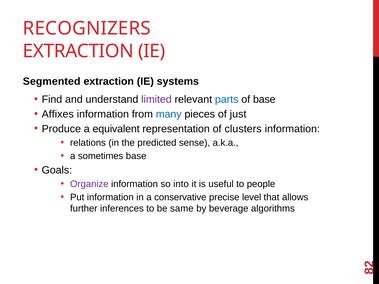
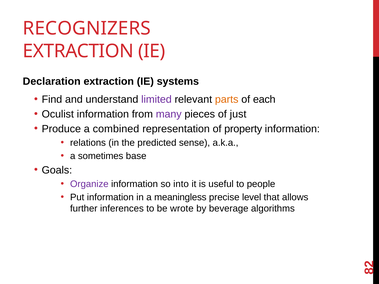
Segmented: Segmented -> Declaration
parts colour: blue -> orange
of base: base -> each
Affixes: Affixes -> Oculist
many colour: blue -> purple
equivalent: equivalent -> combined
clusters: clusters -> property
conservative: conservative -> meaningless
same: same -> wrote
